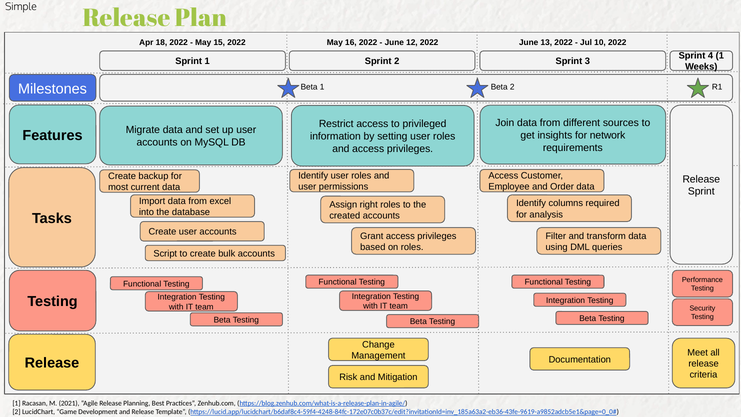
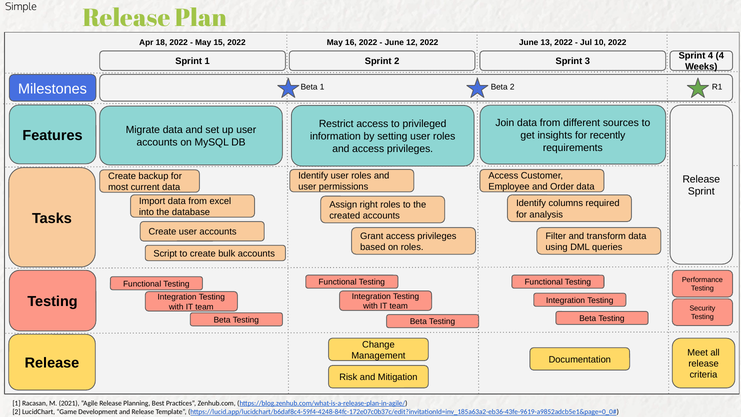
4 1: 1 -> 4
network: network -> recently
